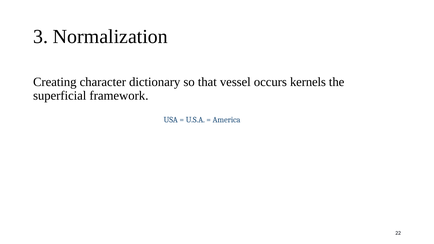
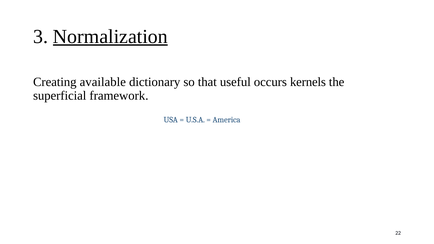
Normalization underline: none -> present
character: character -> available
vessel: vessel -> useful
